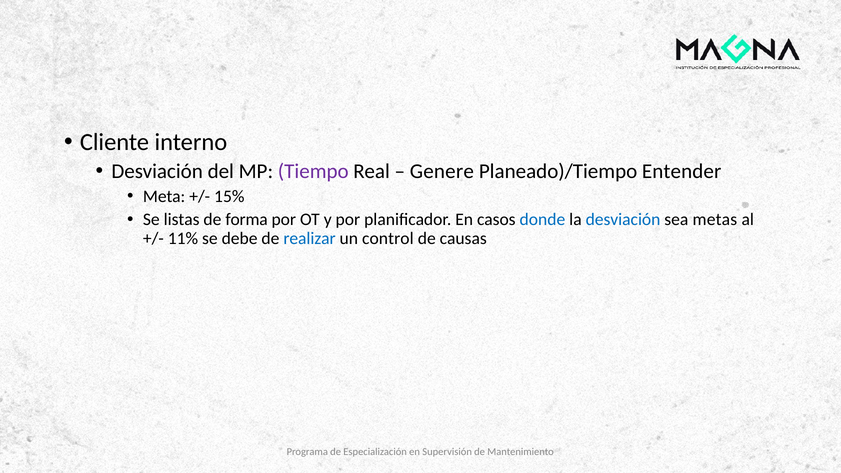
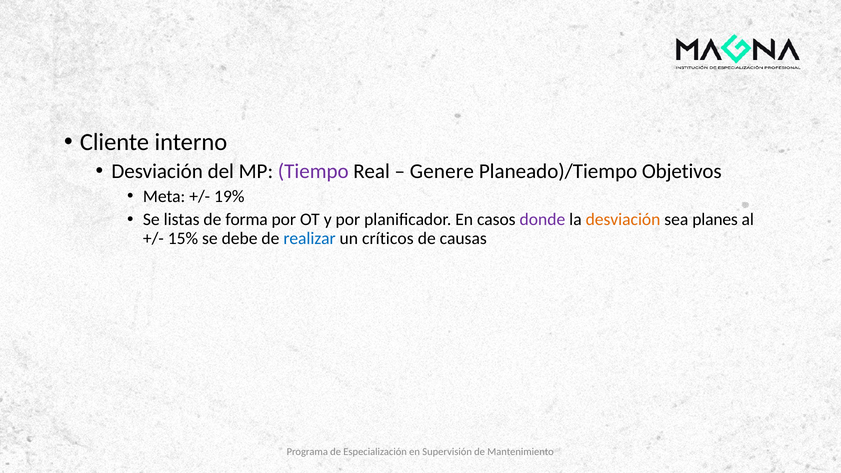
Entender: Entender -> Objetivos
15%: 15% -> 19%
donde colour: blue -> purple
desviación at (623, 220) colour: blue -> orange
metas: metas -> planes
11%: 11% -> 15%
control: control -> críticos
